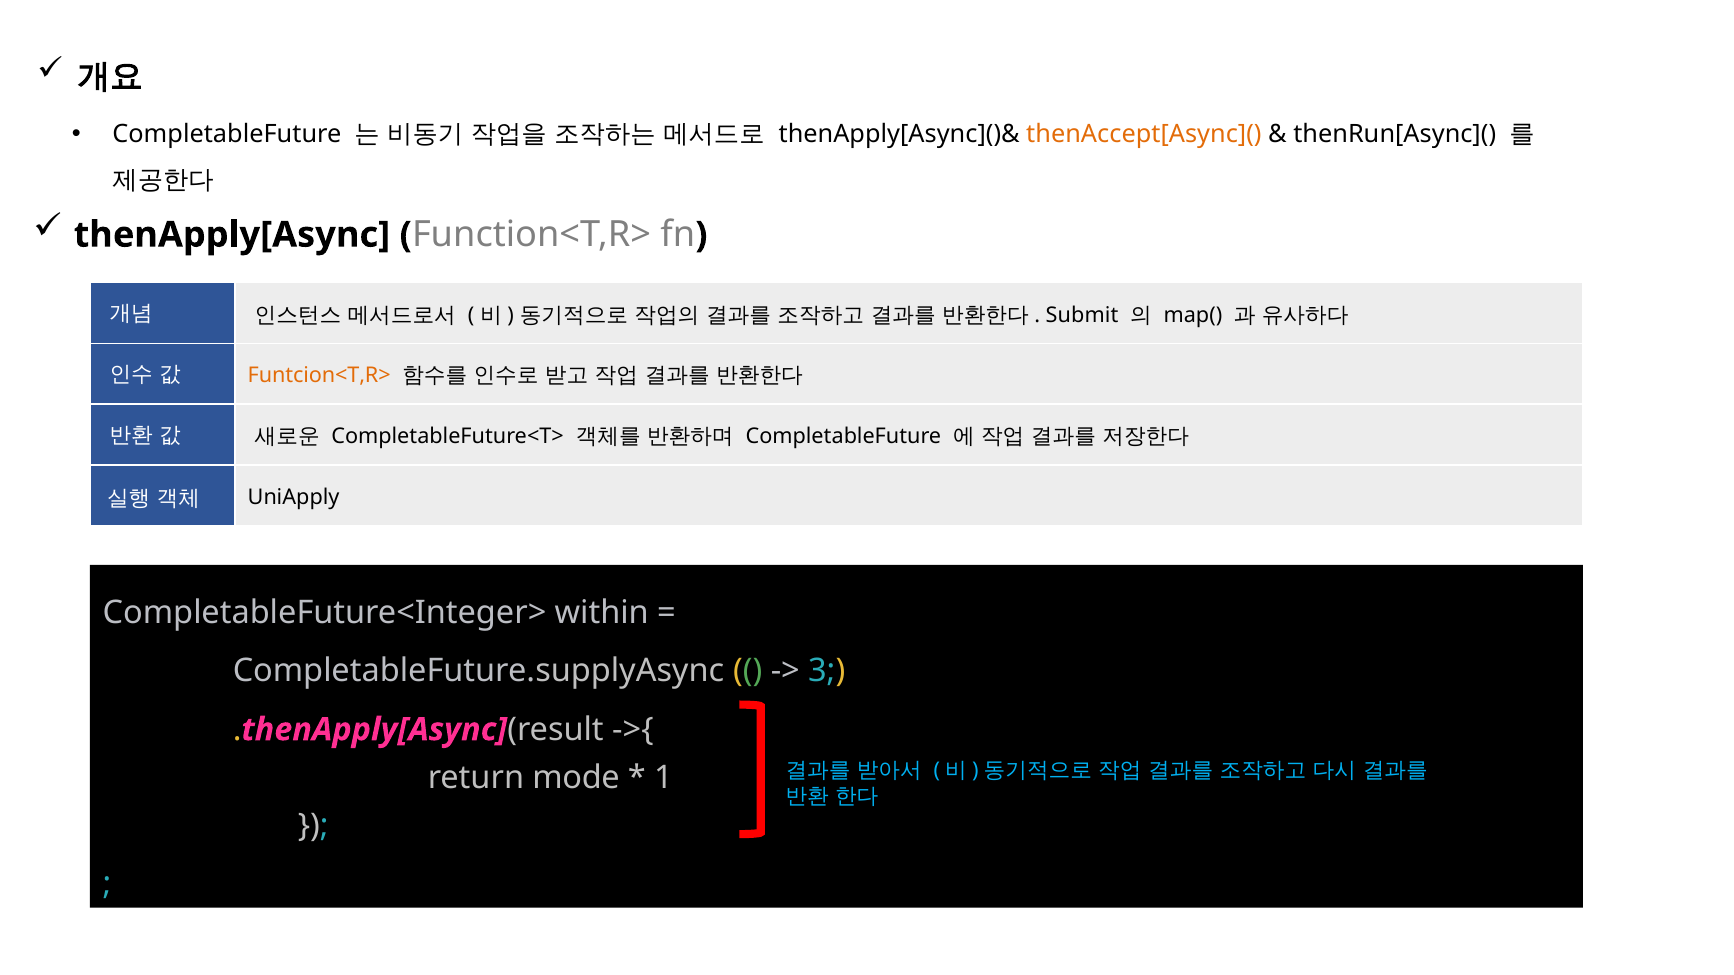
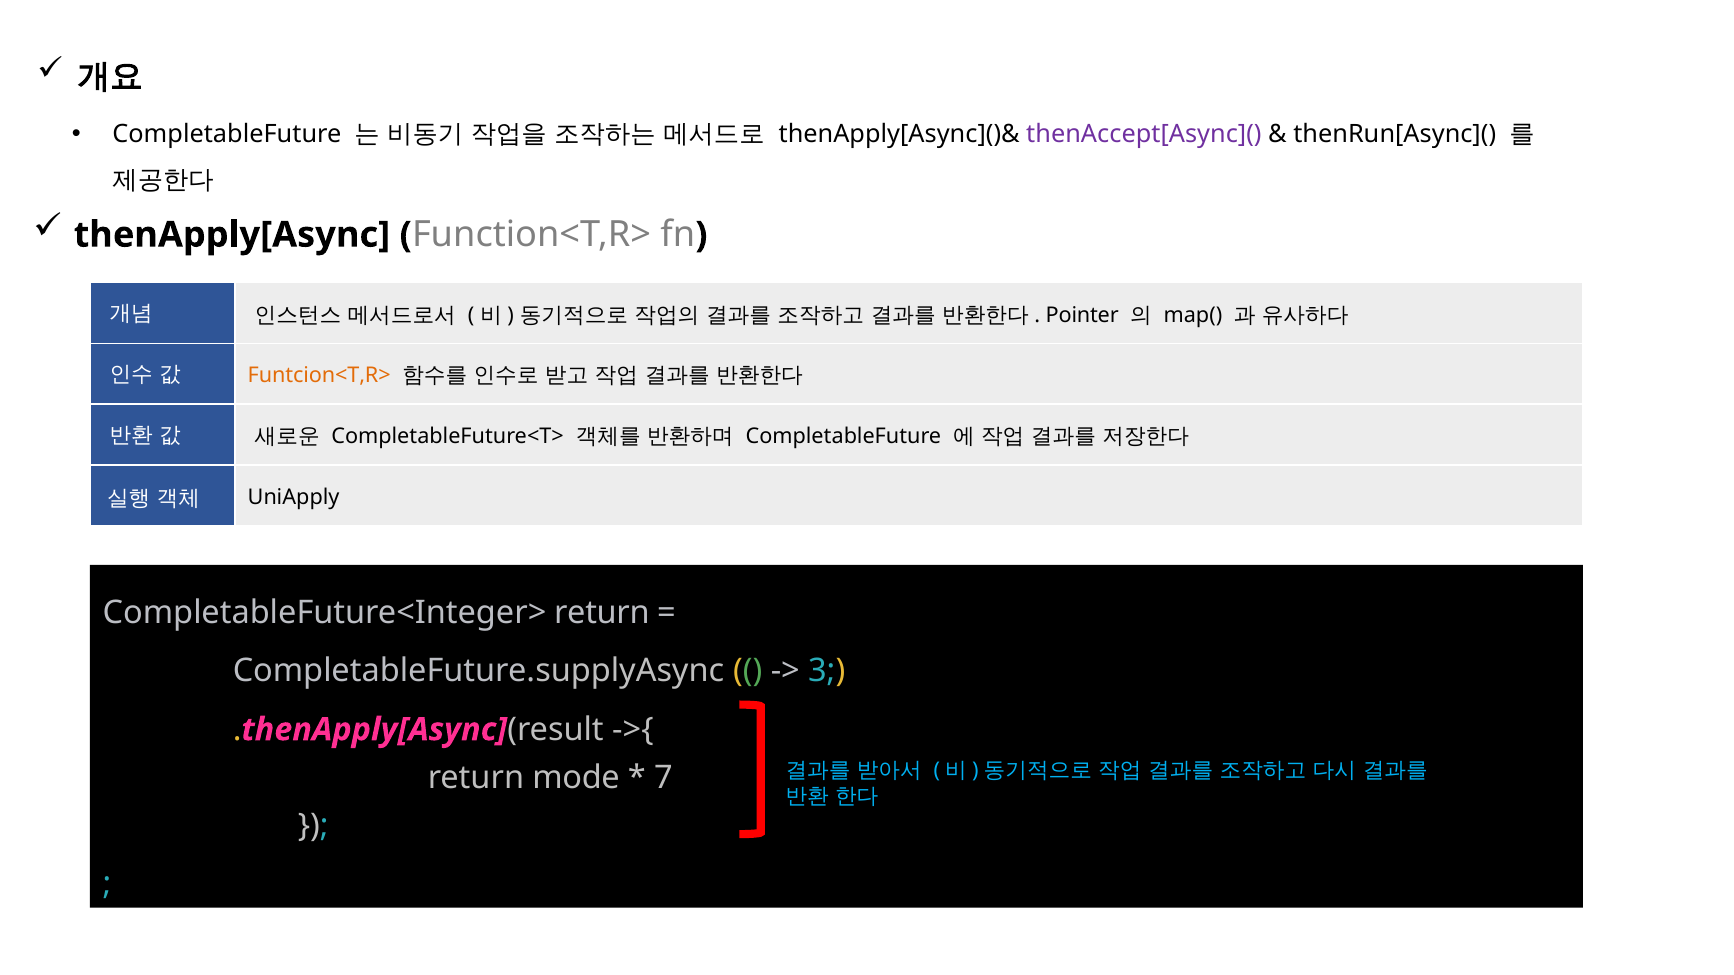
thenAccept[Async]( colour: orange -> purple
Submit: Submit -> Pointer
CompletableFuture<Integer> within: within -> return
1: 1 -> 7
